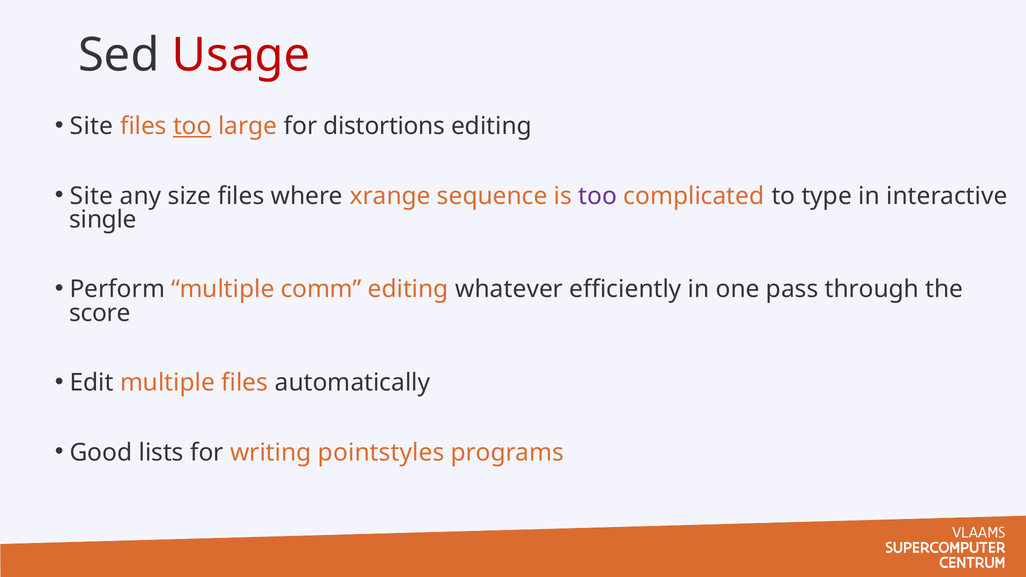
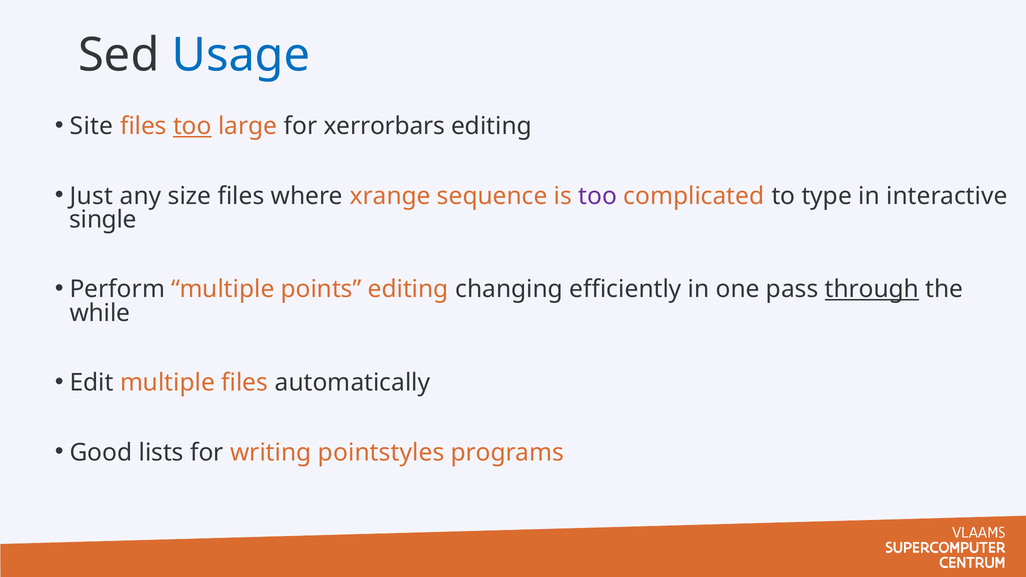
Usage colour: red -> blue
distortions: distortions -> xerrorbars
Site at (91, 196): Site -> Just
comm: comm -> points
whatever: whatever -> changing
through underline: none -> present
score: score -> while
